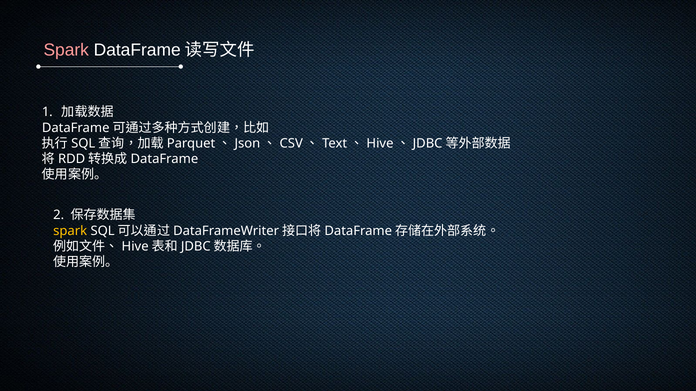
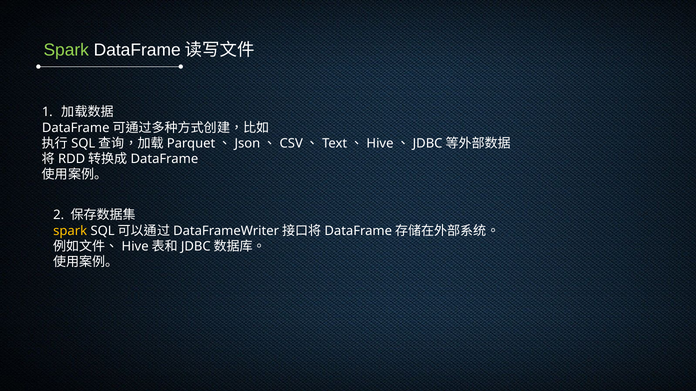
Spark at (66, 50) colour: pink -> light green
